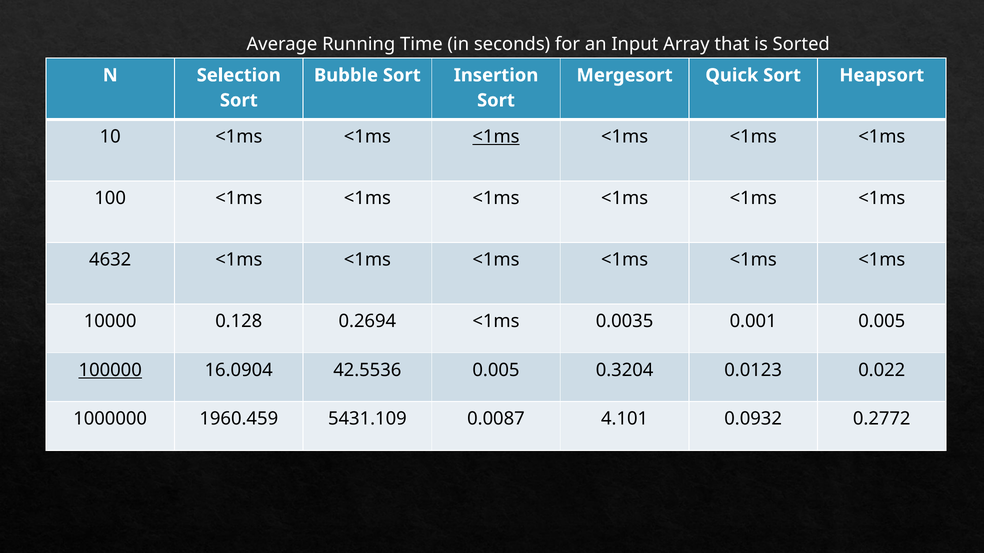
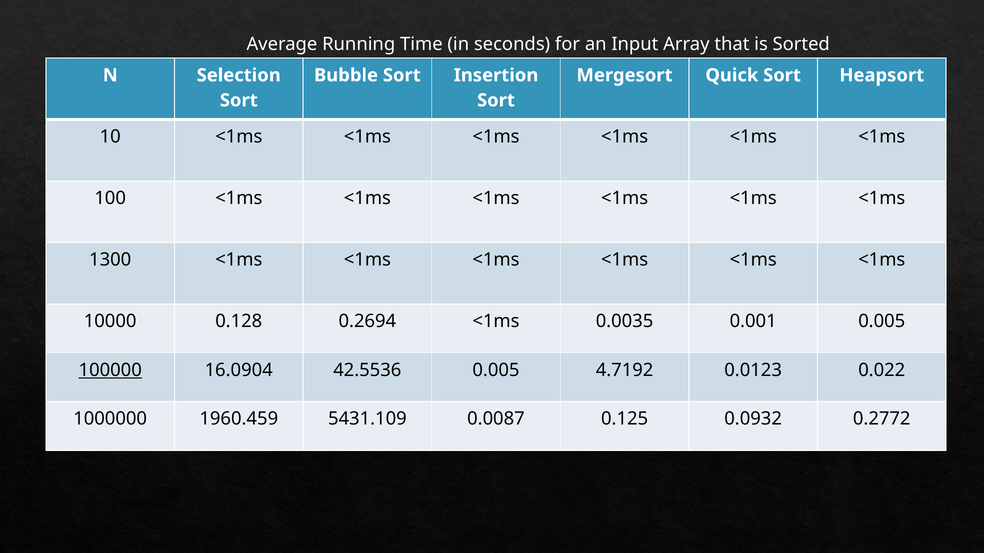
<1ms at (496, 137) underline: present -> none
4632: 4632 -> 1300
0.3204: 0.3204 -> 4.7192
4.101: 4.101 -> 0.125
